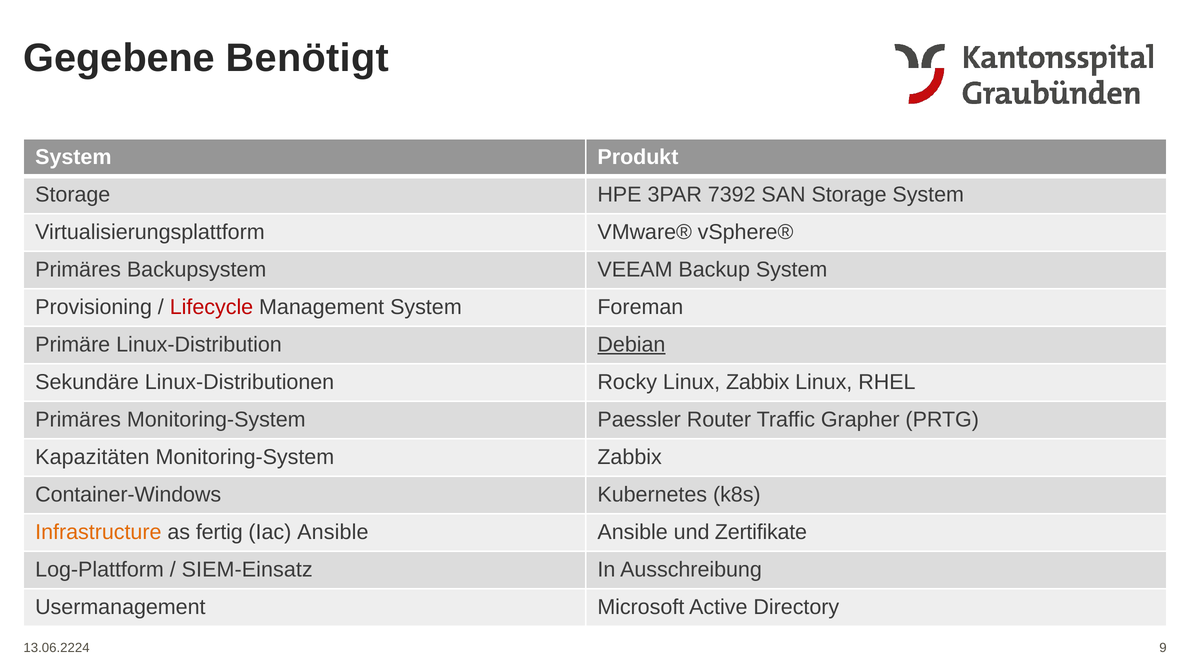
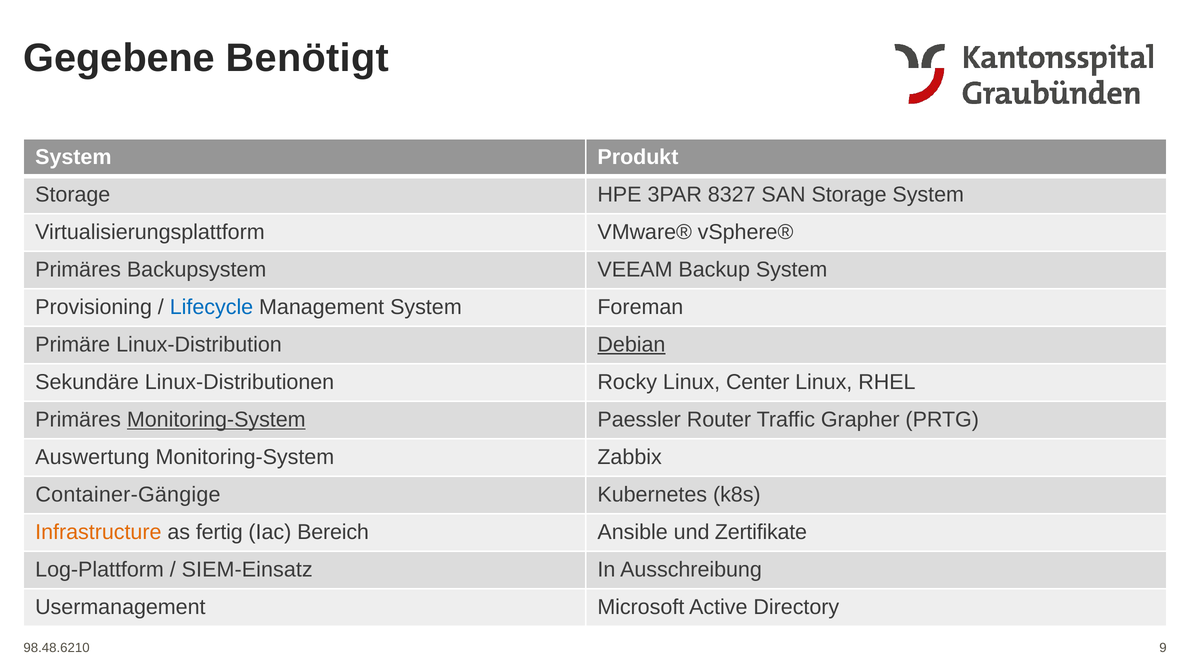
7392: 7392 -> 8327
Lifecycle colour: red -> blue
Linux Zabbix: Zabbix -> Center
Monitoring-System at (216, 419) underline: none -> present
Kapazitäten: Kapazitäten -> Auswertung
Container-Windows: Container-Windows -> Container-Gängige
Iac Ansible: Ansible -> Bereich
13.06.2224: 13.06.2224 -> 98.48.6210
